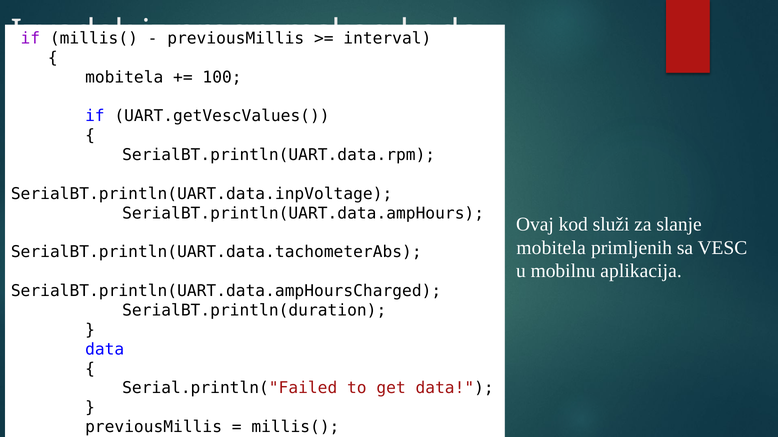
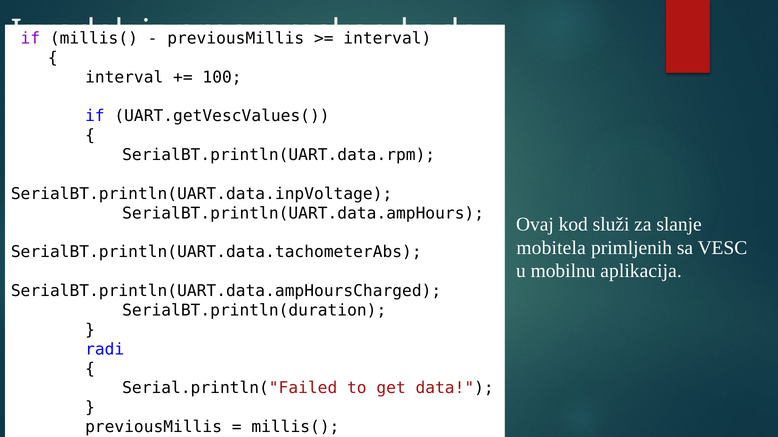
mobitela at (124, 77): mobitela -> interval
data at (105, 350): data -> radi
